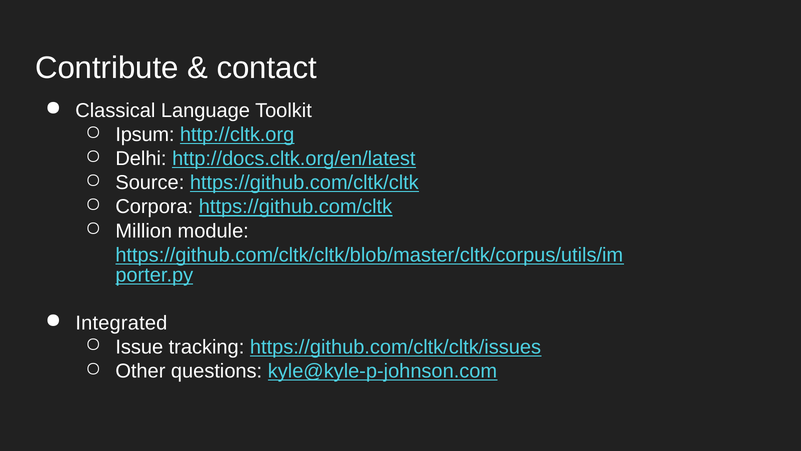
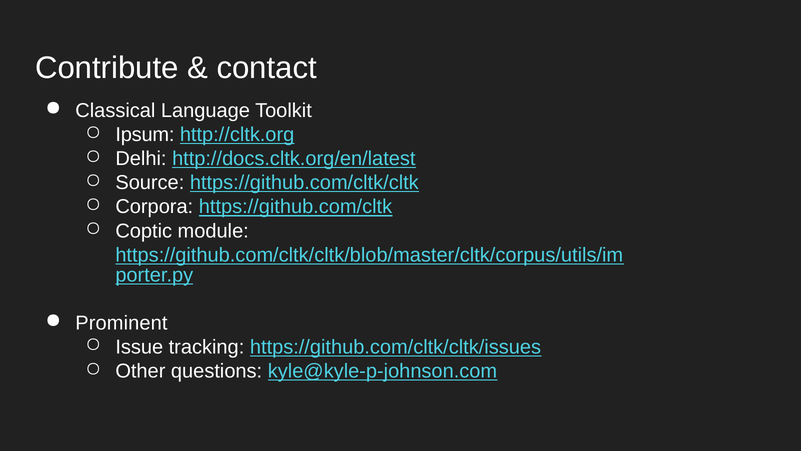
Million: Million -> Coptic
Integrated: Integrated -> Prominent
